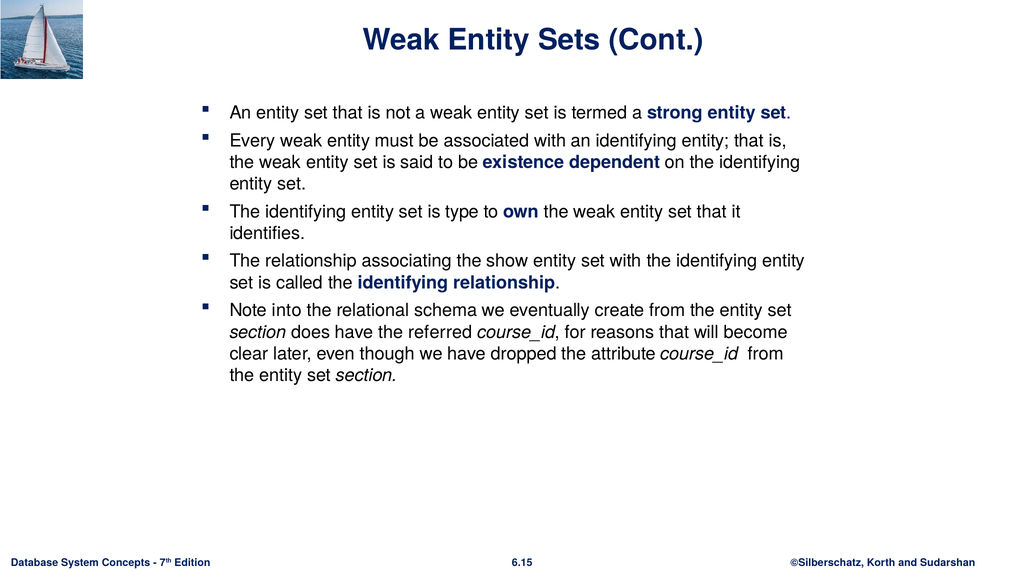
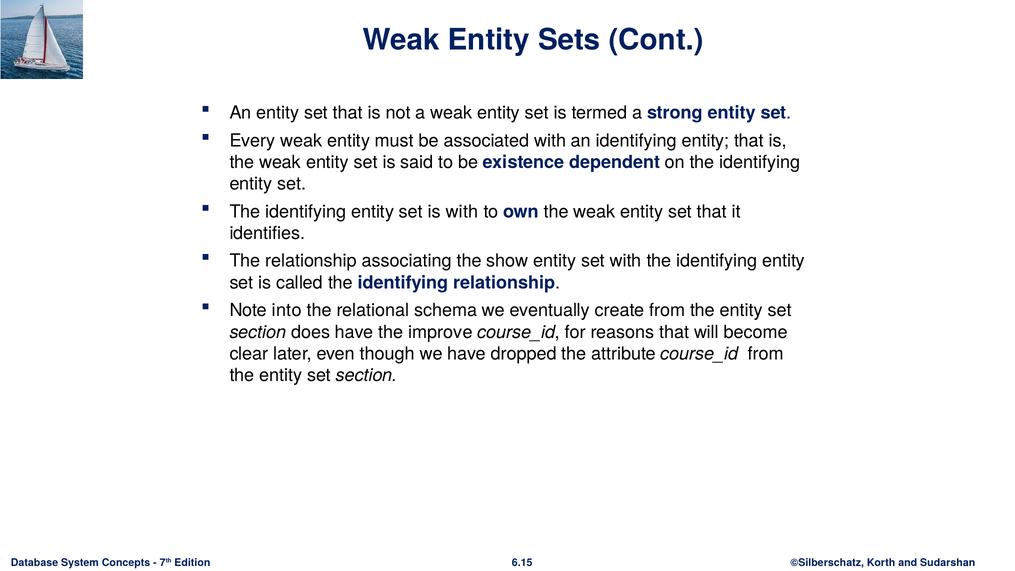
is type: type -> with
referred: referred -> improve
